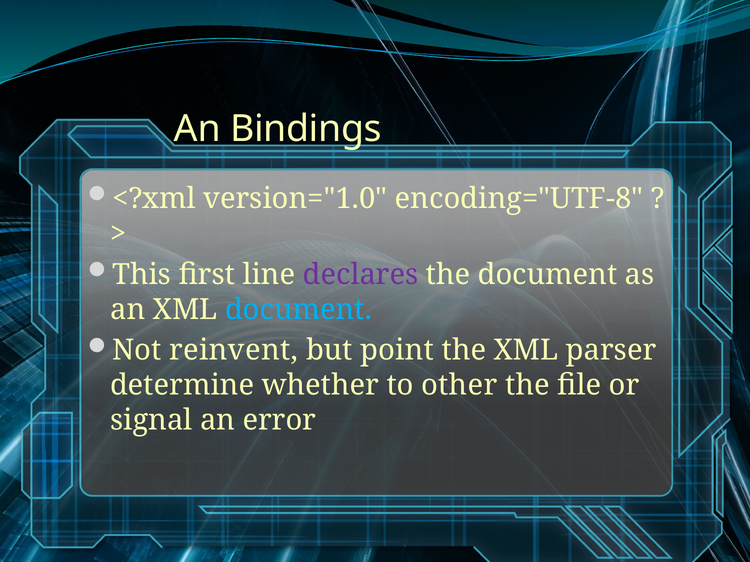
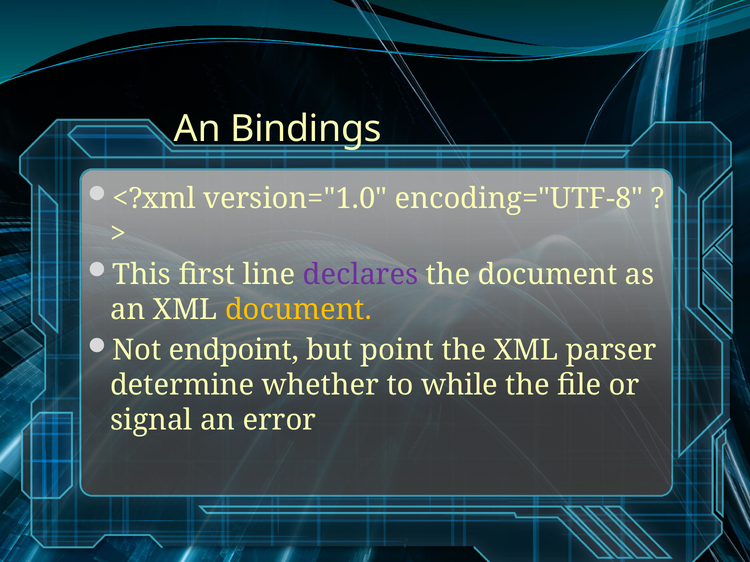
document at (299, 310) colour: light blue -> yellow
reinvent: reinvent -> endpoint
other: other -> while
